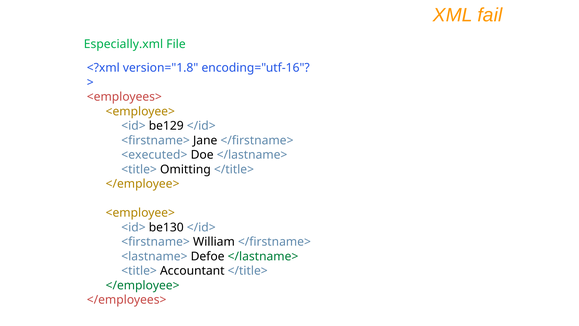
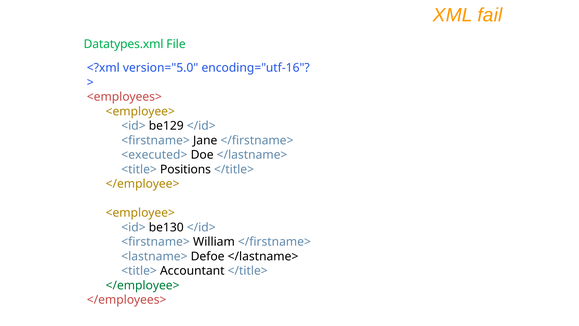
Especially.xml: Especially.xml -> Datatypes.xml
version="1.8: version="1.8 -> version="5.0
Omitting: Omitting -> Positions
</lastname> at (263, 256) colour: green -> black
